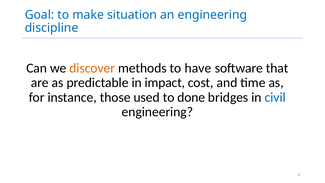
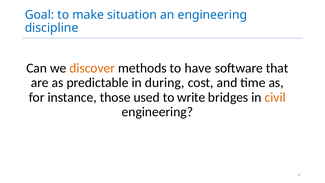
impact: impact -> during
done: done -> write
civil colour: blue -> orange
